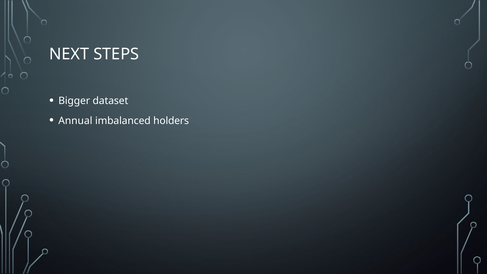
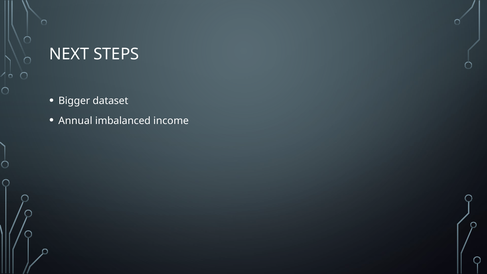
holders: holders -> income
